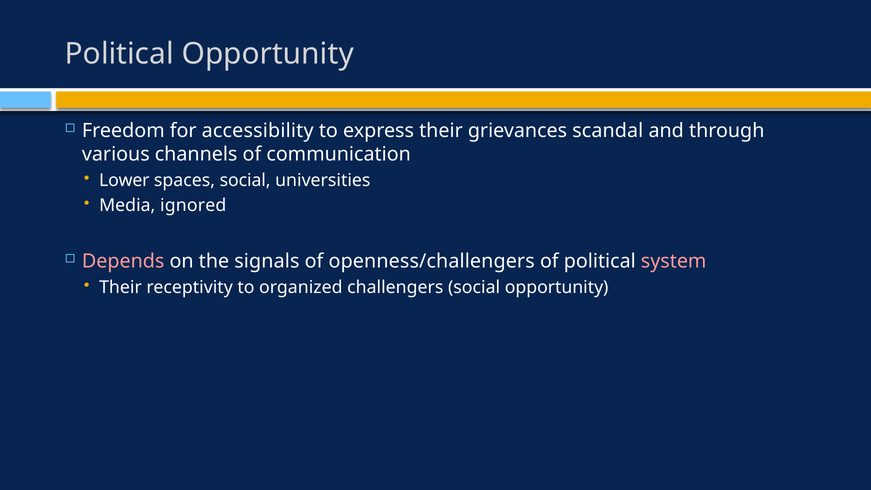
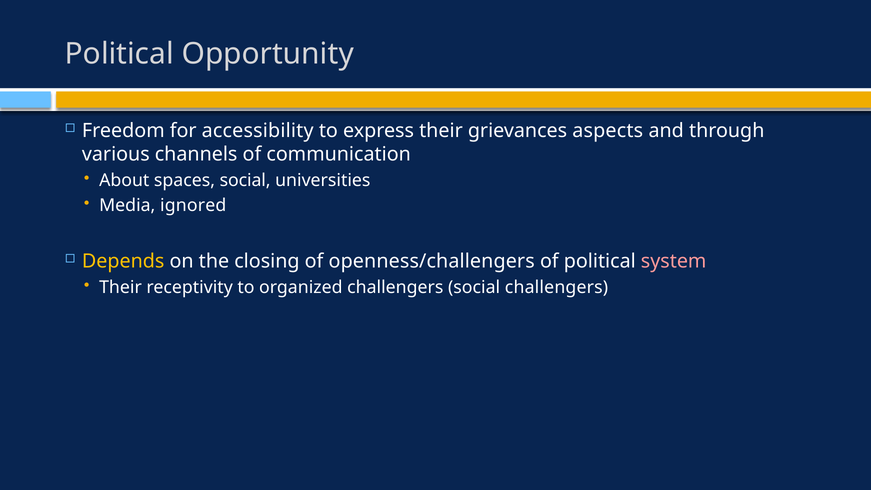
scandal: scandal -> aspects
Lower: Lower -> About
Depends colour: pink -> yellow
signals: signals -> closing
social opportunity: opportunity -> challengers
